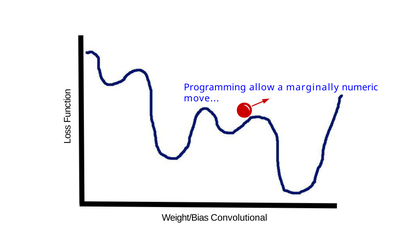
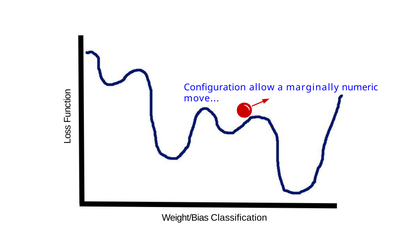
Programming: Programming -> Configuration
Convolutional: Convolutional -> Classification
